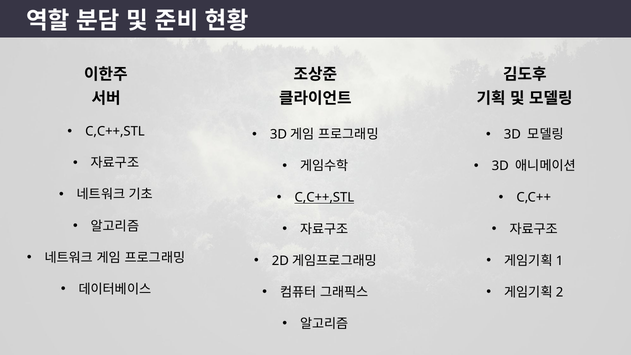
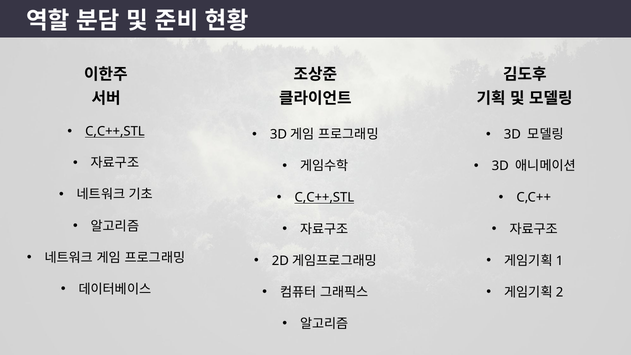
C,C++,STL at (115, 131) underline: none -> present
